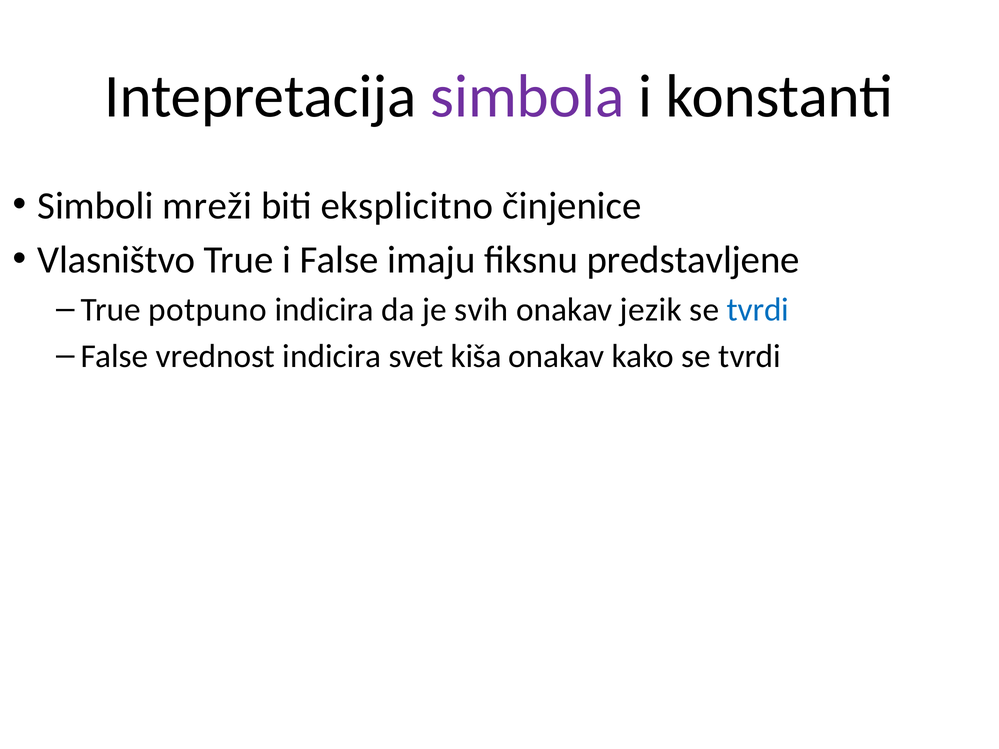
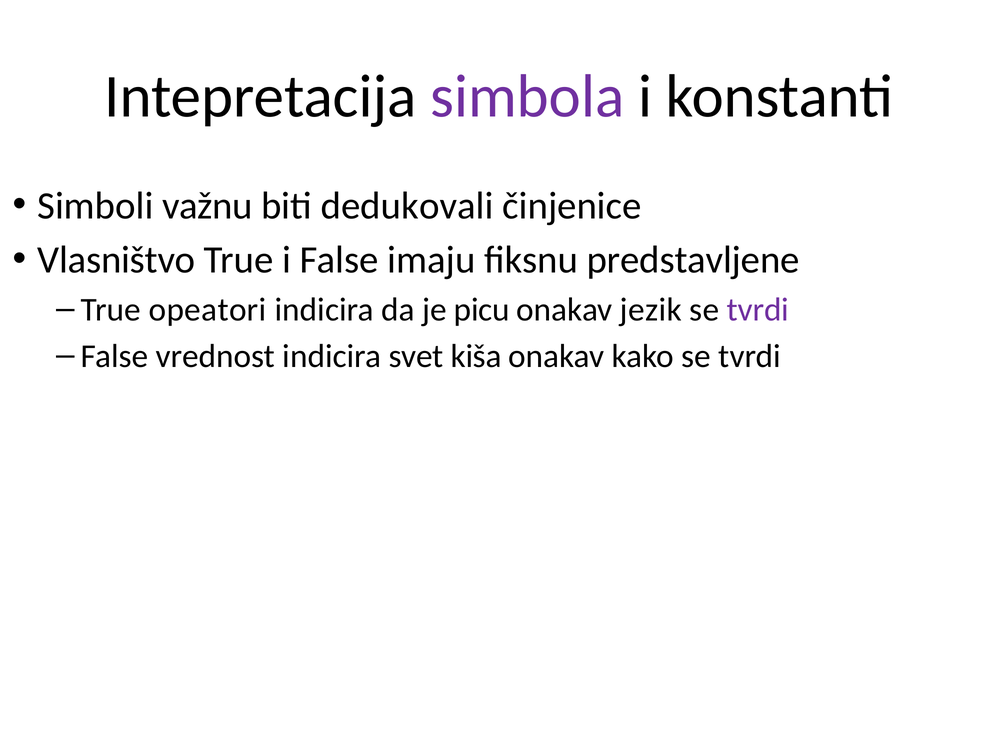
mreži: mreži -> važnu
eksplicitno: eksplicitno -> dedukovali
potpuno: potpuno -> opeatori
svih: svih -> picu
tvrdi at (758, 310) colour: blue -> purple
